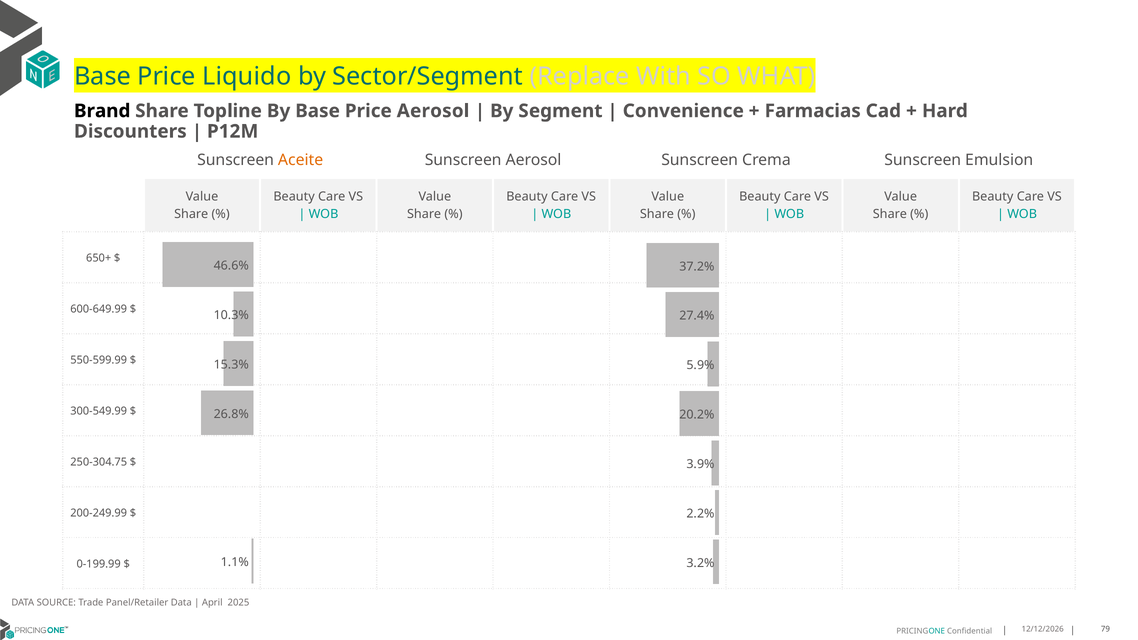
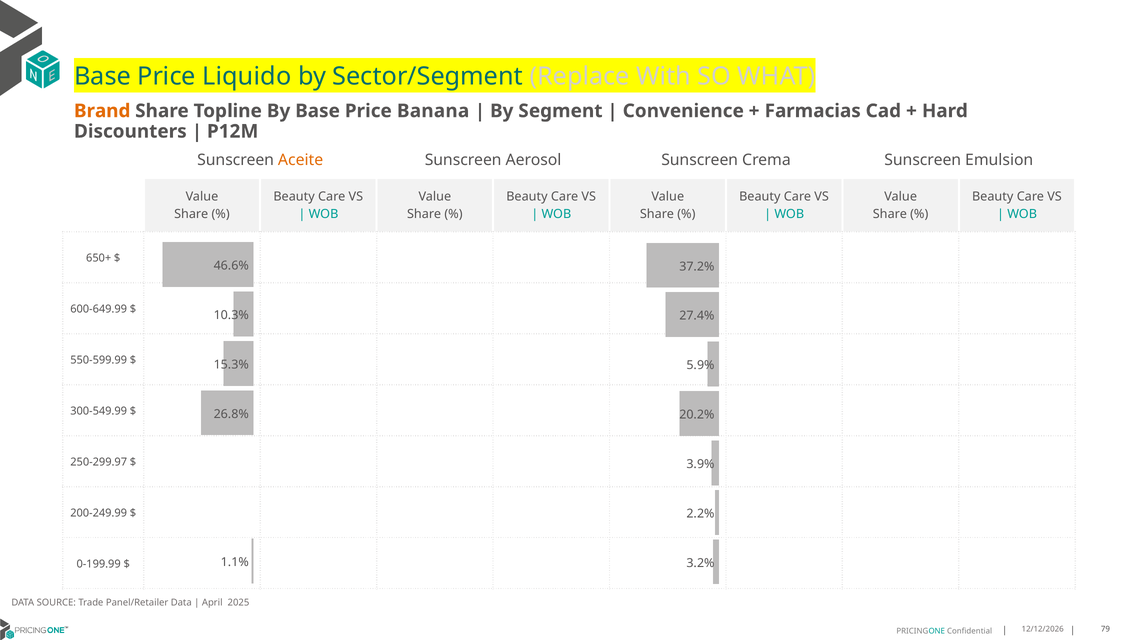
Brand colour: black -> orange
Price Aerosol: Aerosol -> Banana
250-304.75: 250-304.75 -> 250-299.97
